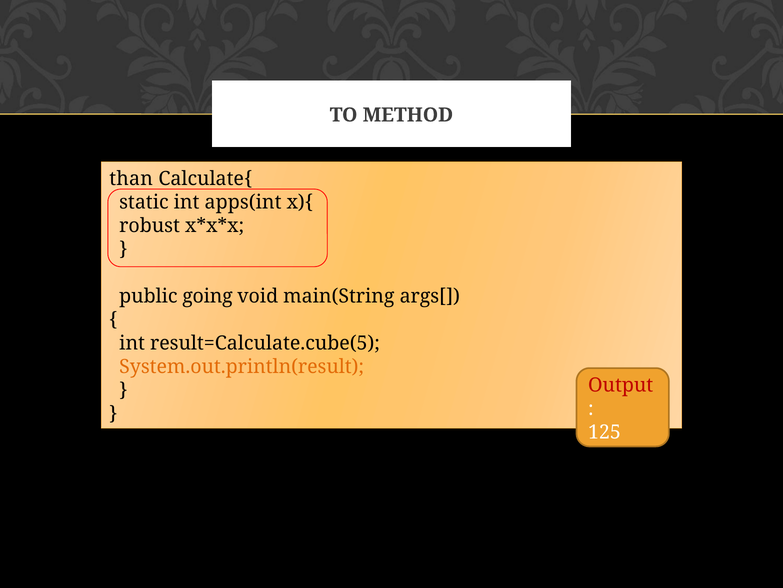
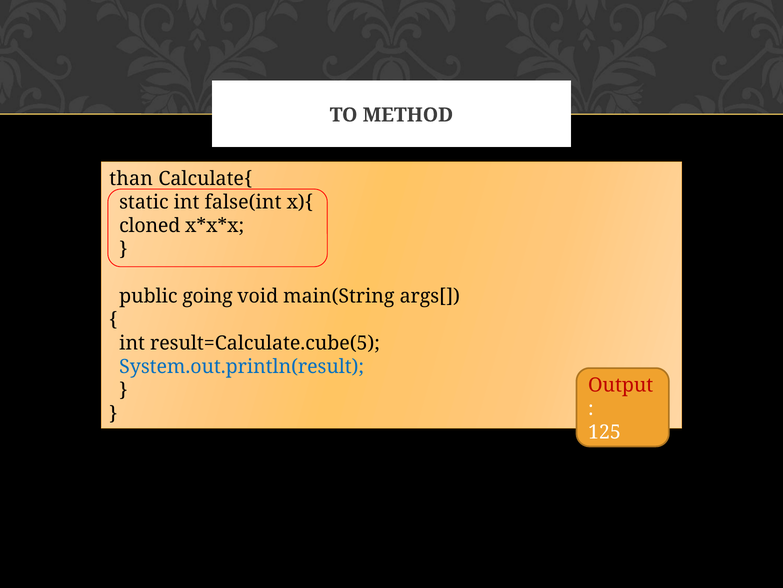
apps(int: apps(int -> false(int
robust: robust -> cloned
System.out.println(result colour: orange -> blue
